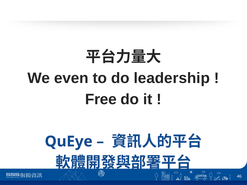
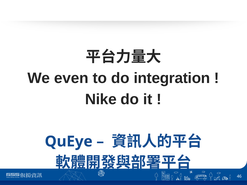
leadership: leadership -> integration
Free: Free -> Nike
